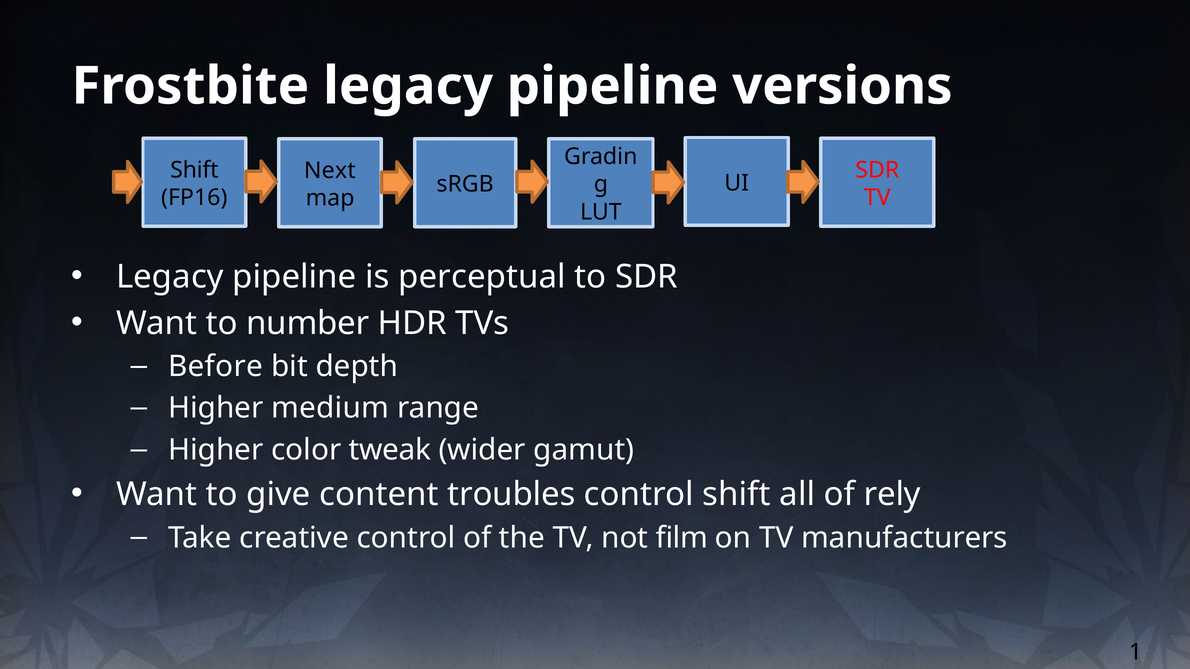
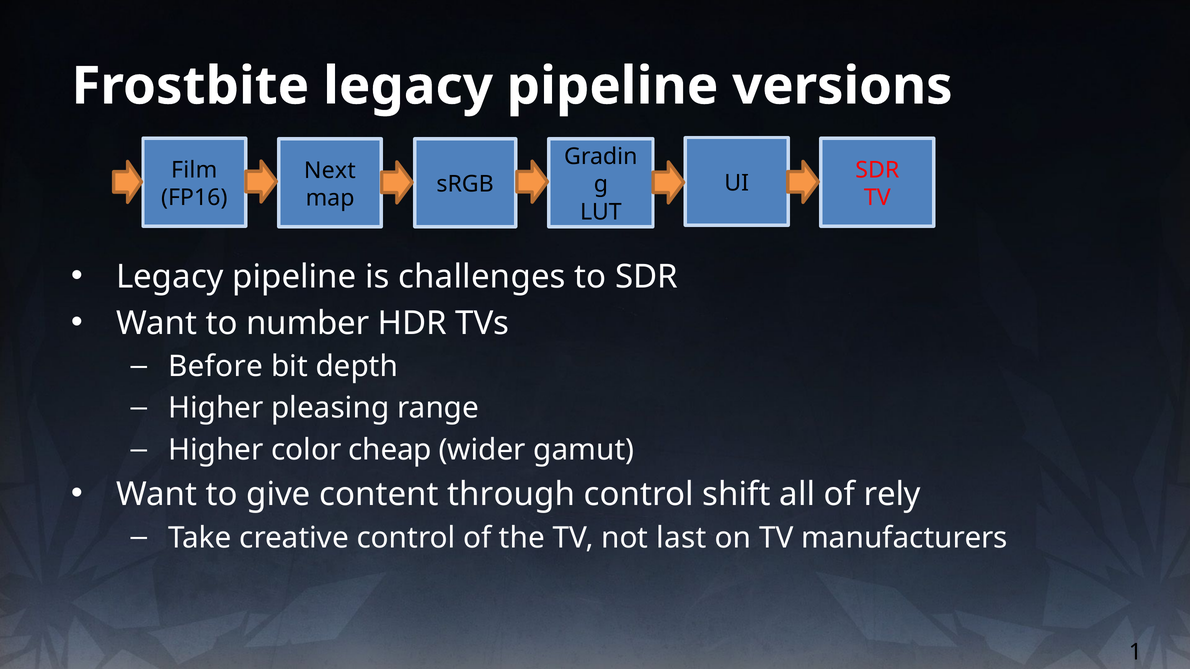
Shift at (194, 170): Shift -> Film
perceptual: perceptual -> challenges
medium: medium -> pleasing
tweak: tweak -> cheap
troubles: troubles -> through
film: film -> last
